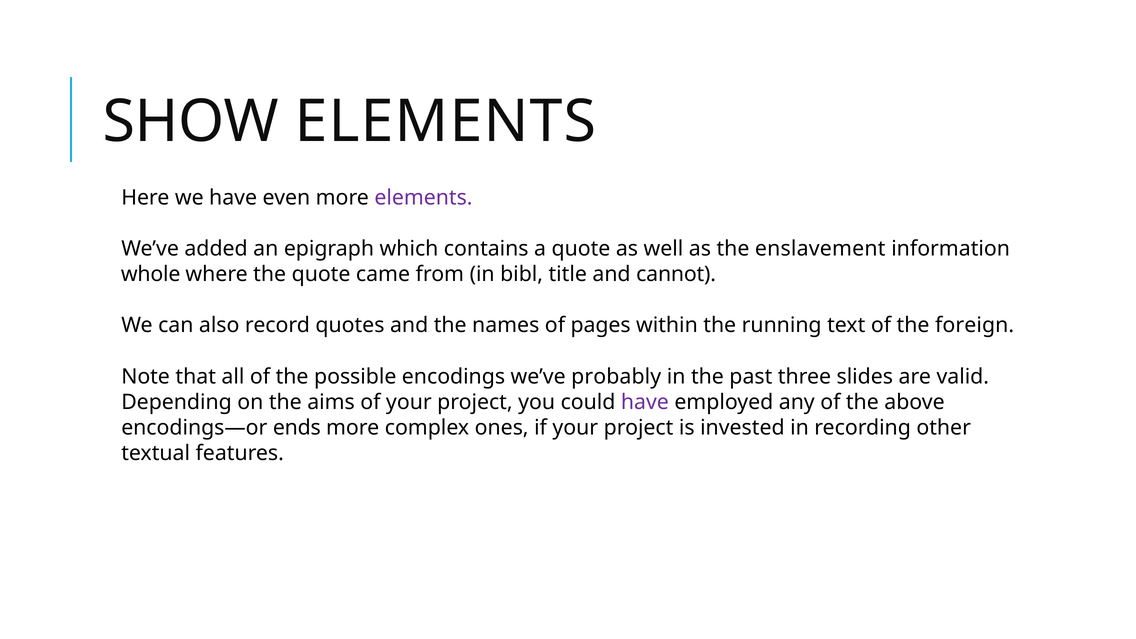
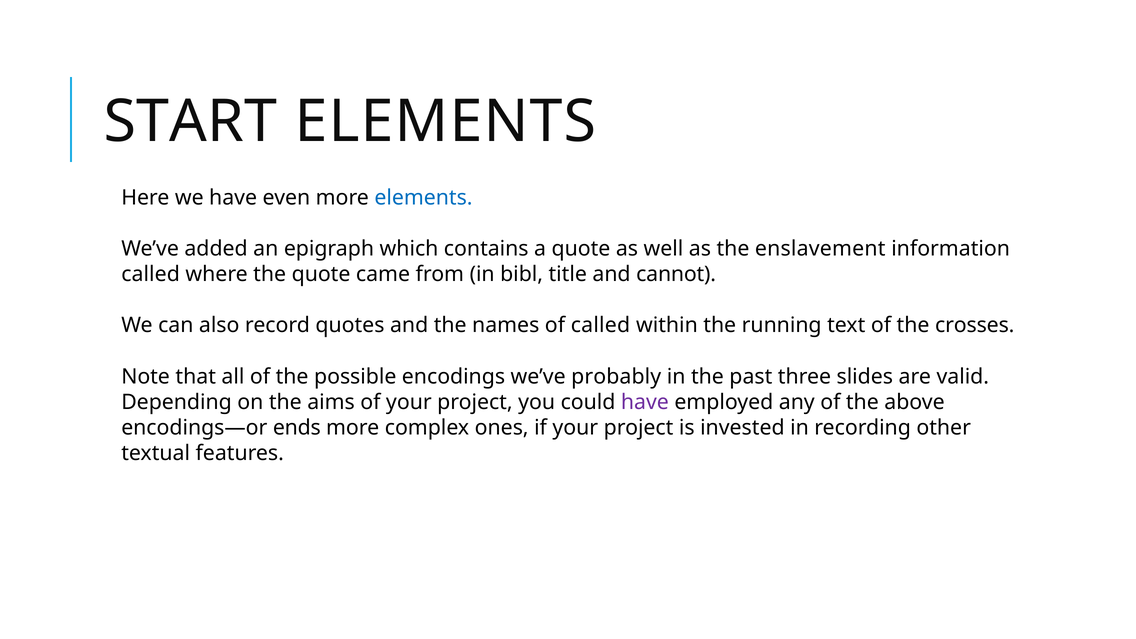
SHOW: SHOW -> START
elements at (423, 198) colour: purple -> blue
whole at (151, 274): whole -> called
of pages: pages -> called
foreign: foreign -> crosses
